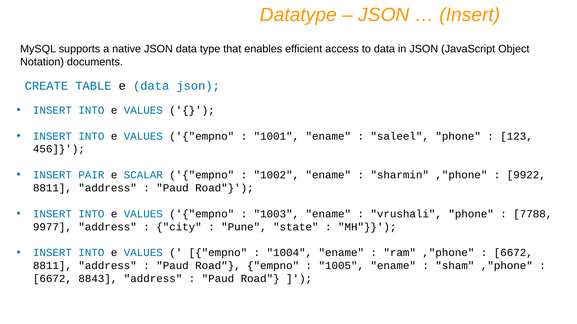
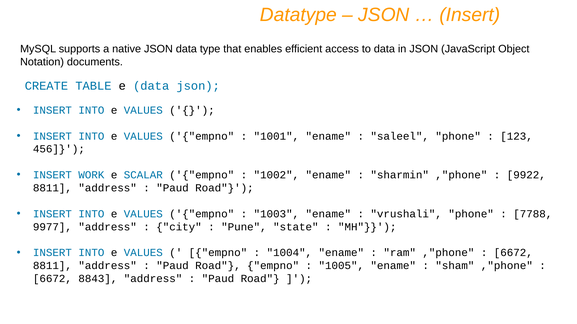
PAIR: PAIR -> WORK
